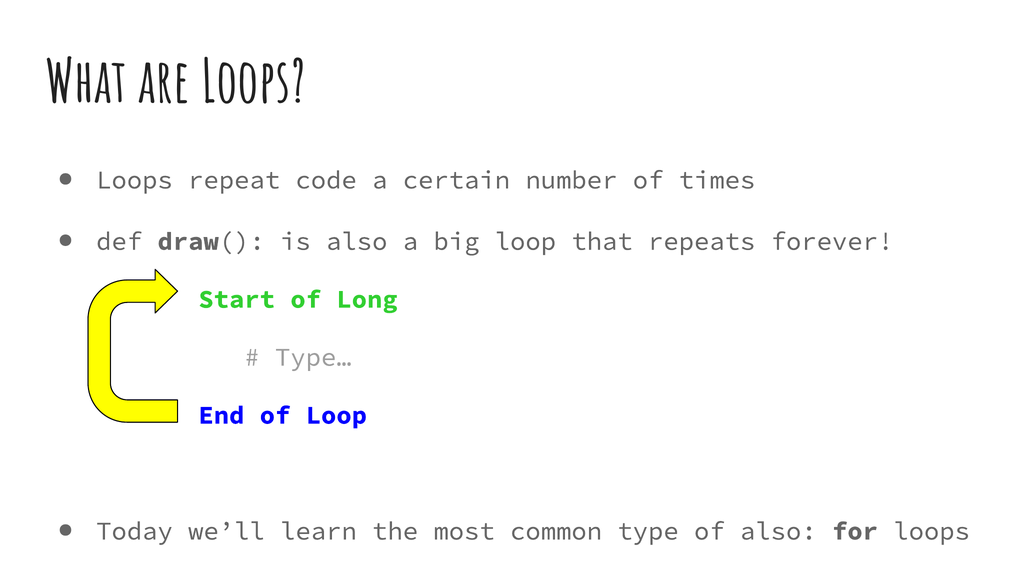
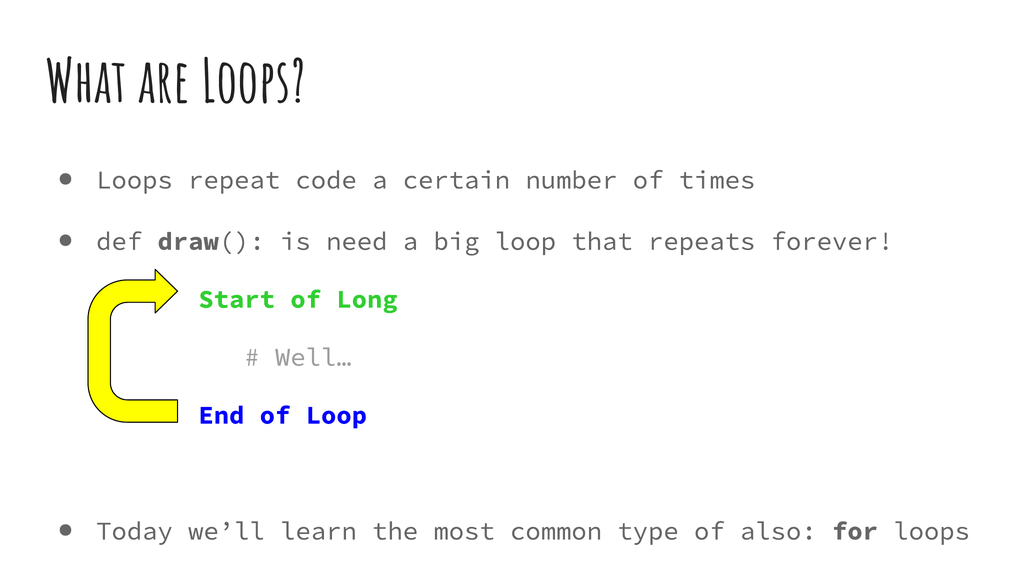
is also: also -> need
Type…: Type… -> Well…
